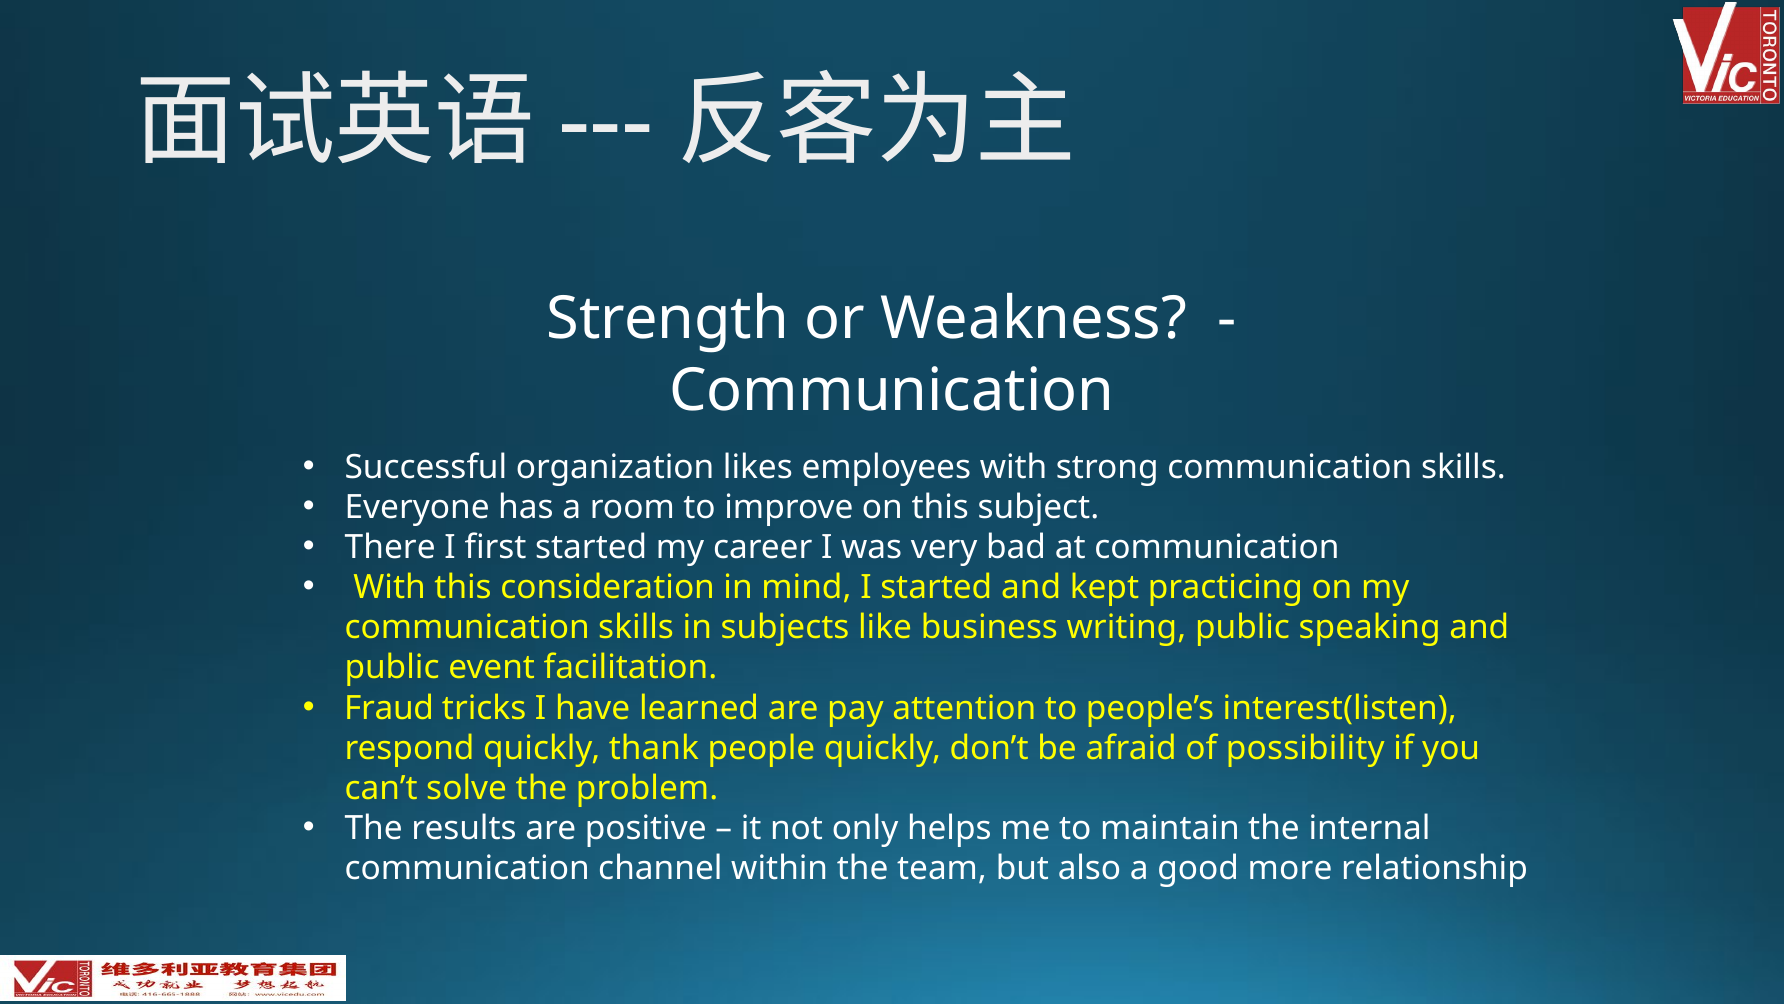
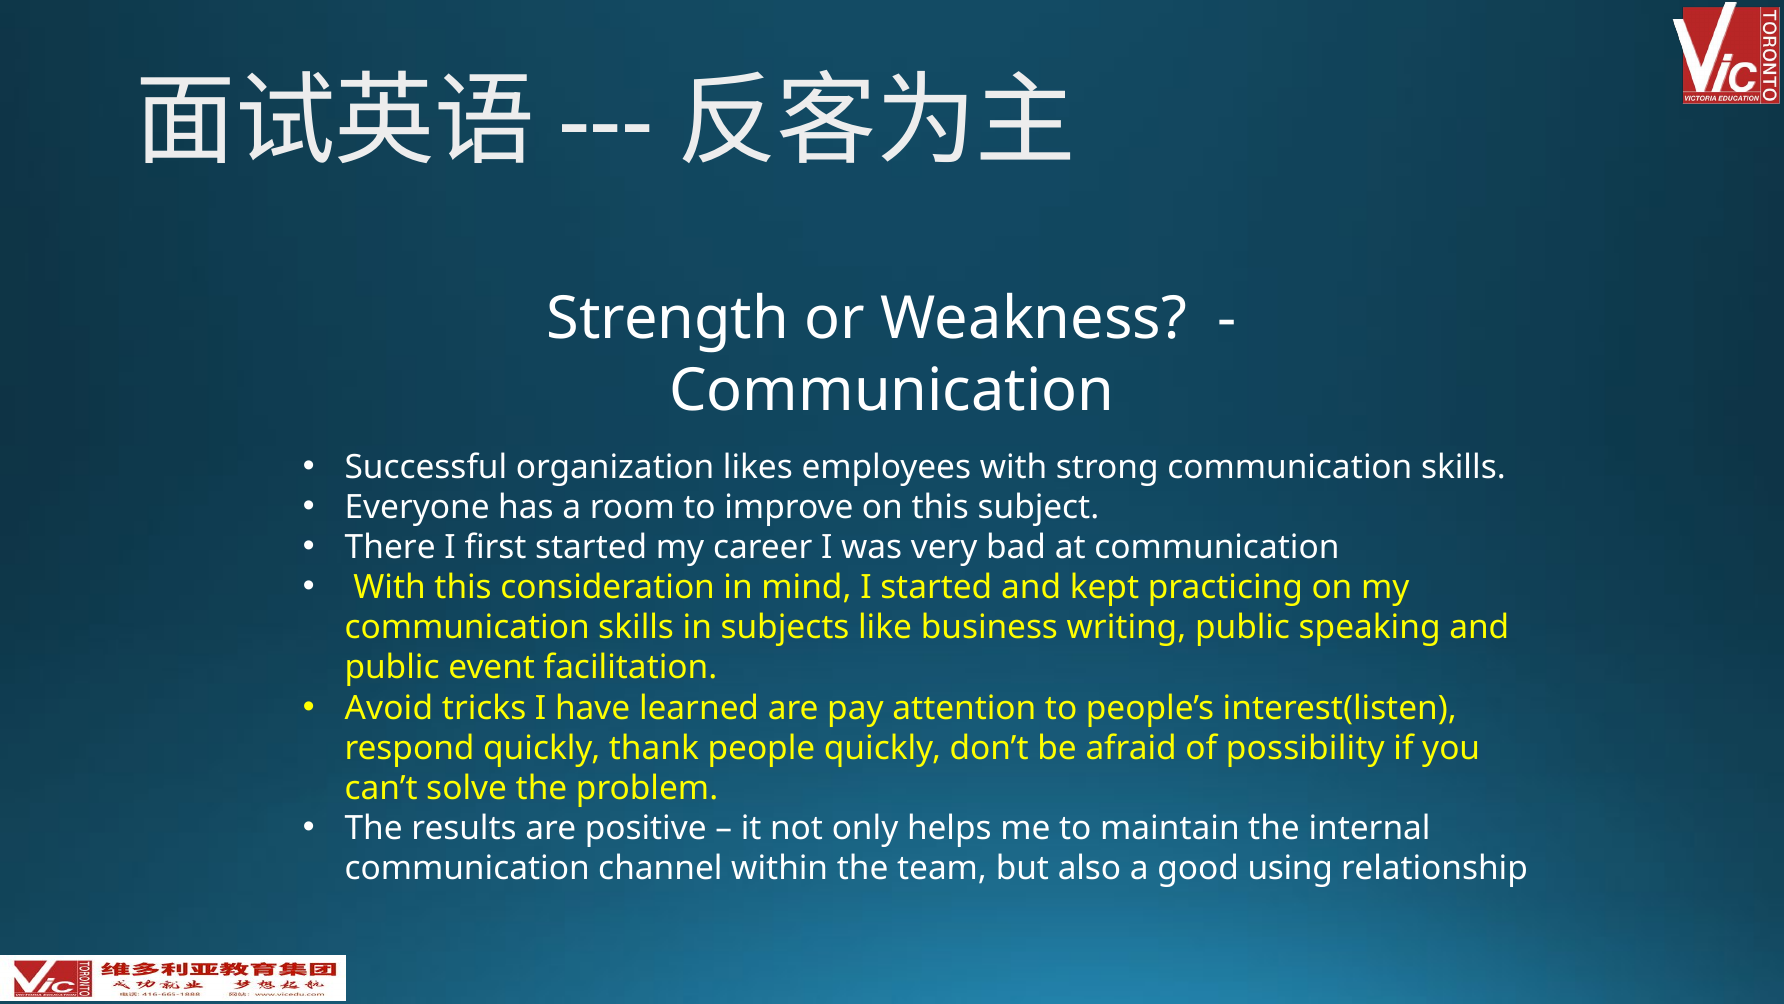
Fraud: Fraud -> Avoid
more: more -> using
